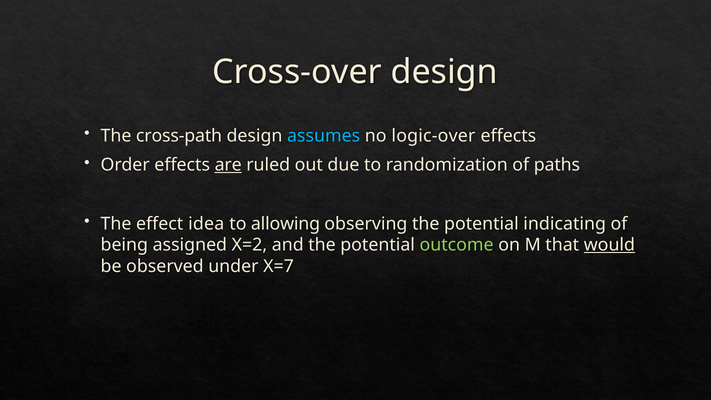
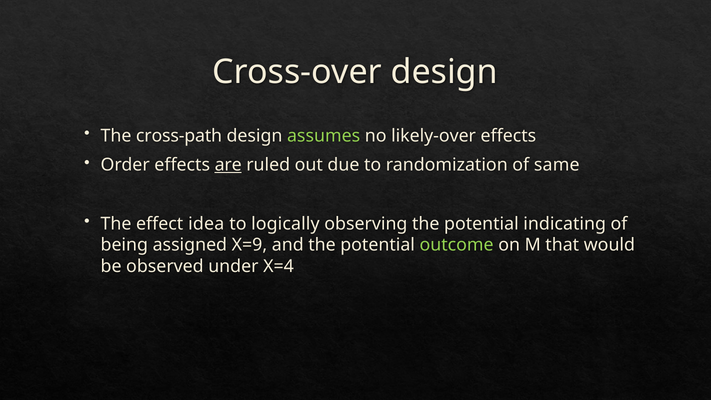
assumes colour: light blue -> light green
logic-over: logic-over -> likely-over
paths: paths -> same
allowing: allowing -> logically
X=2: X=2 -> X=9
would underline: present -> none
X=7: X=7 -> X=4
